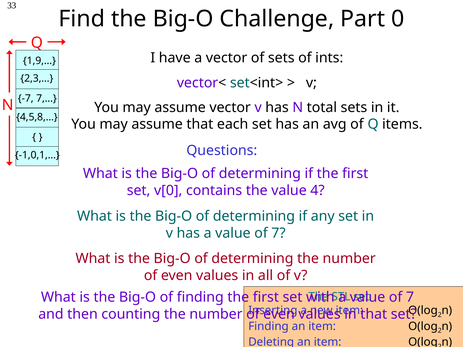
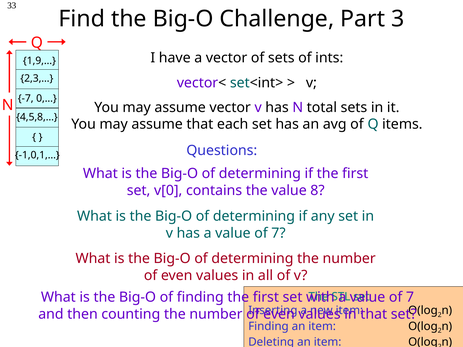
0: 0 -> 3
7,…: 7,… -> 0,…
4: 4 -> 8
